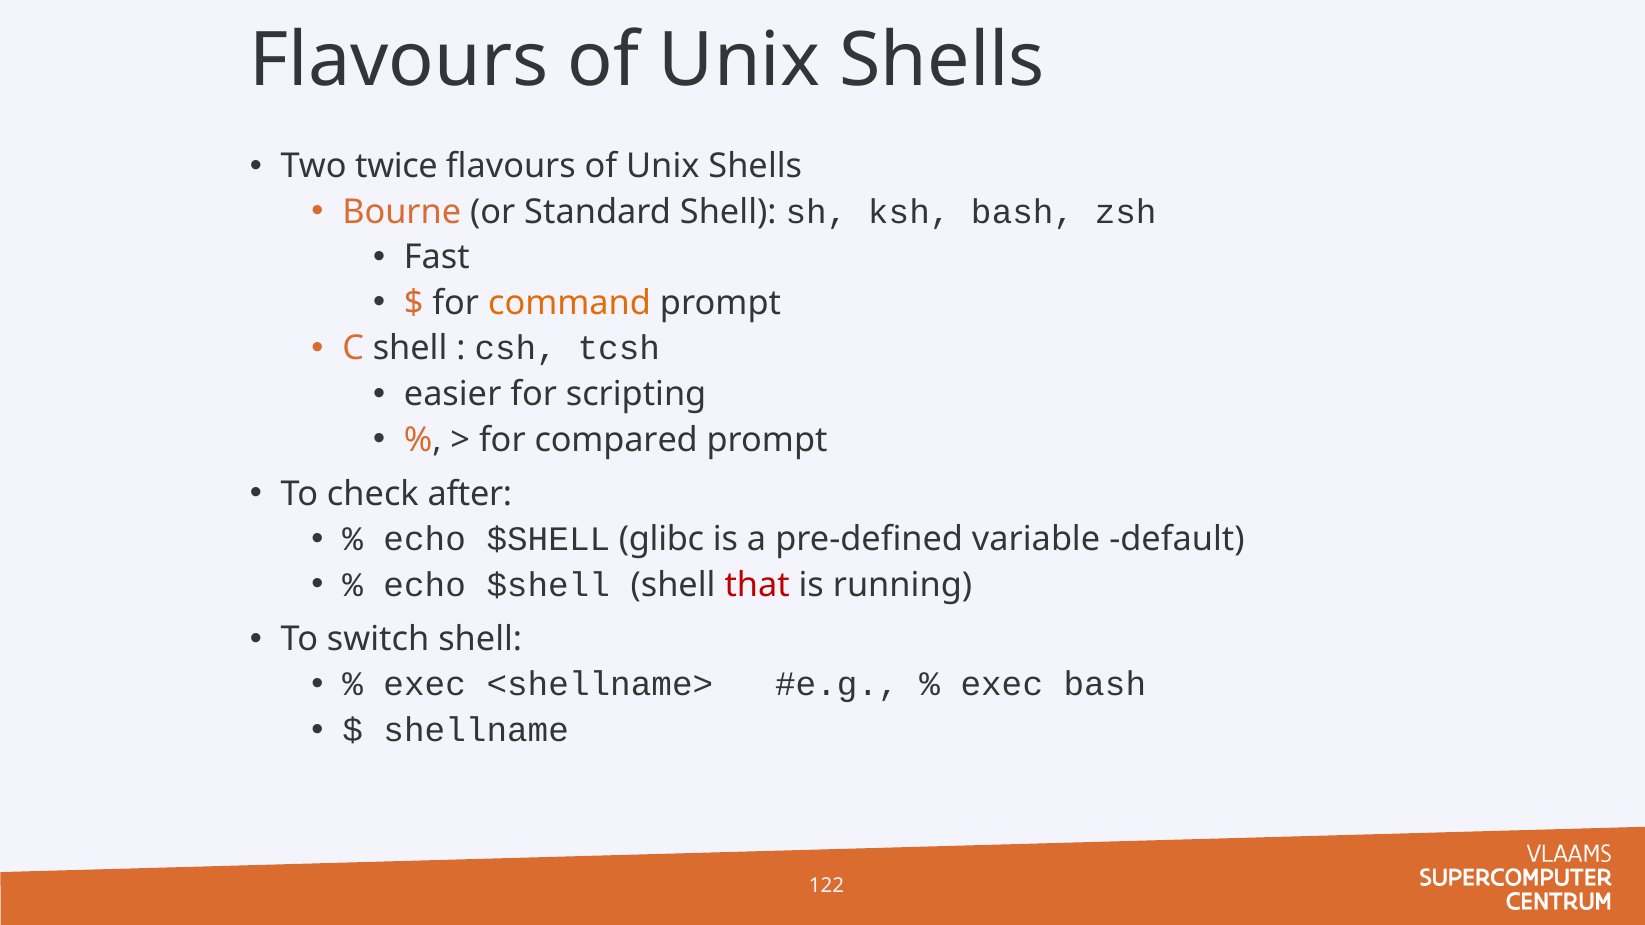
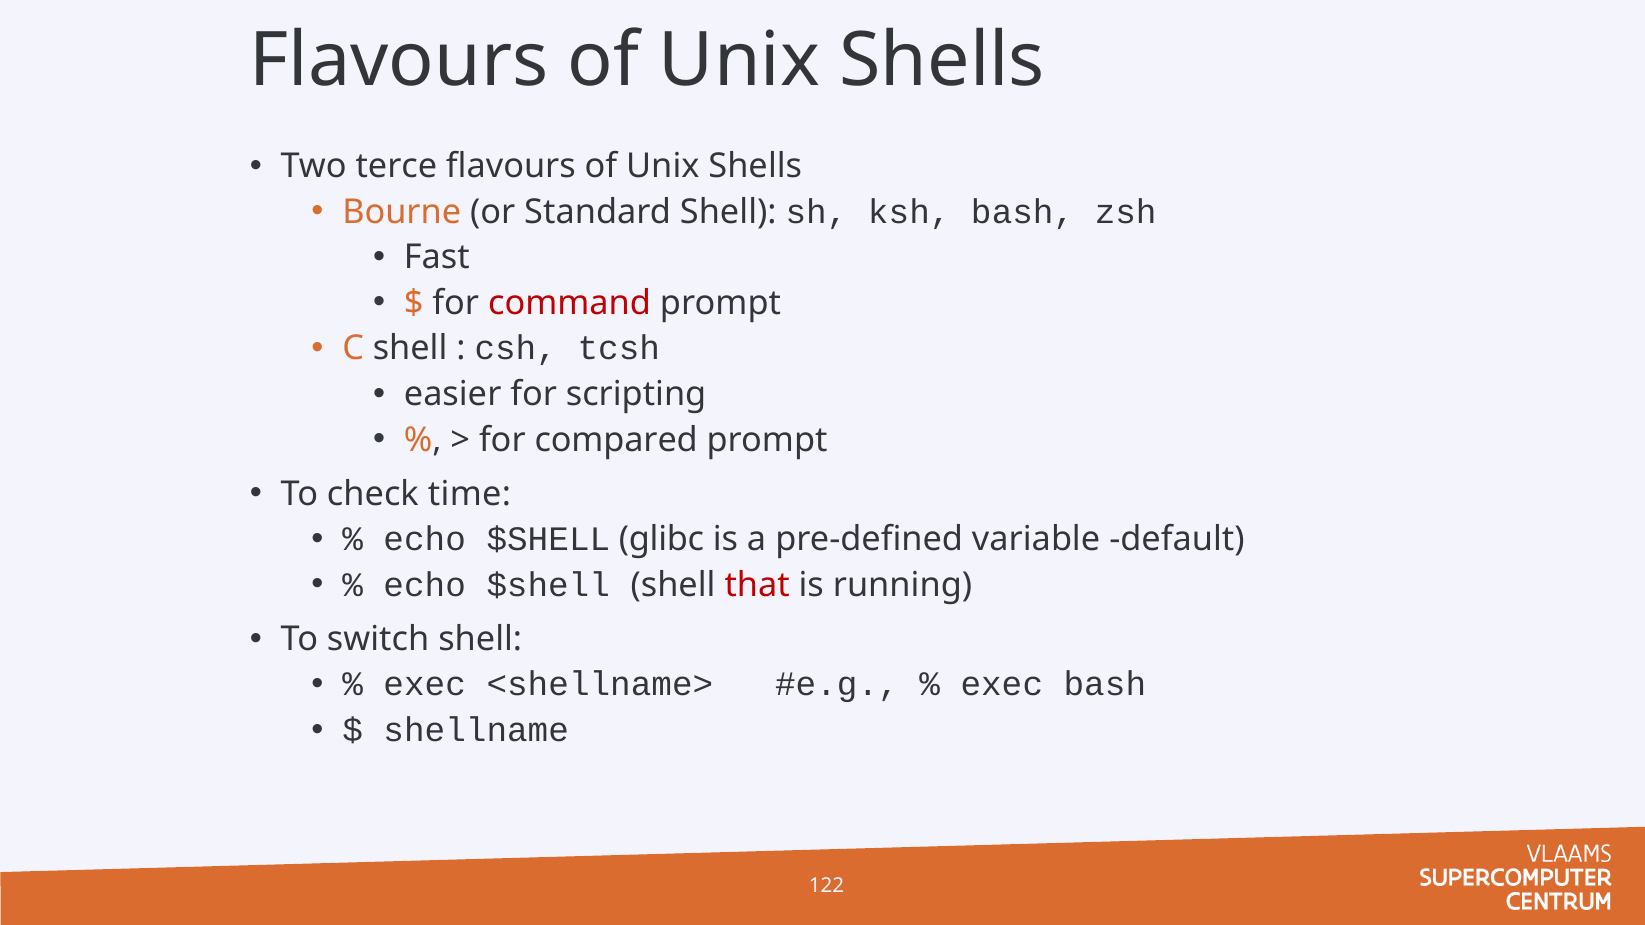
twice: twice -> terce
command colour: orange -> red
after: after -> time
